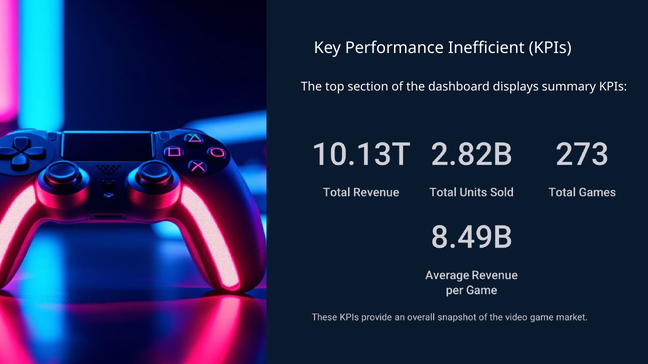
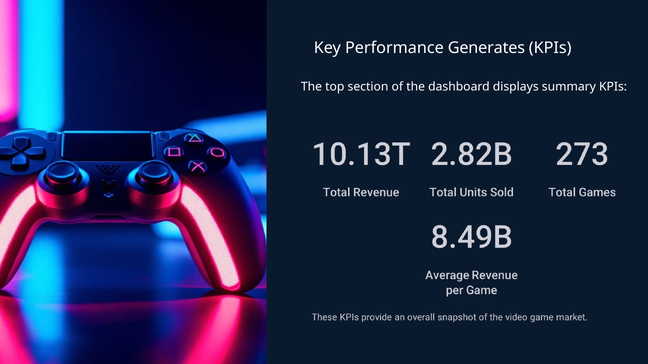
Inefficient: Inefficient -> Generates
